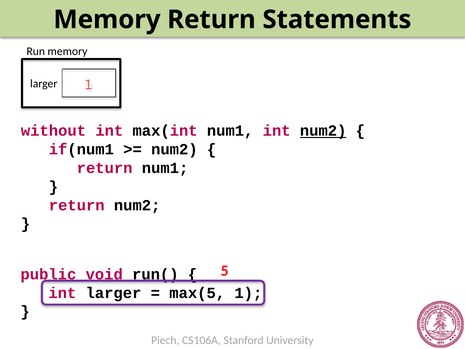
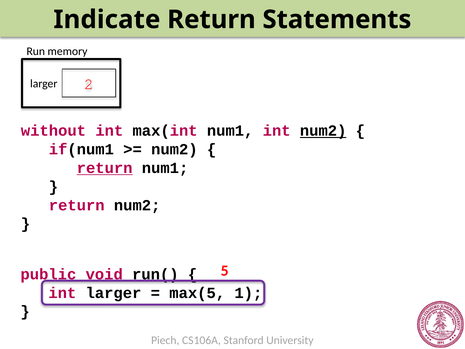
Memory at (107, 20): Memory -> Indicate
larger 1: 1 -> 2
return at (105, 168) underline: none -> present
